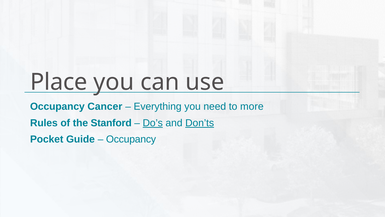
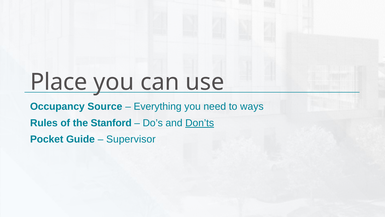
Cancer: Cancer -> Source
more: more -> ways
Do’s underline: present -> none
Occupancy at (131, 139): Occupancy -> Supervisor
